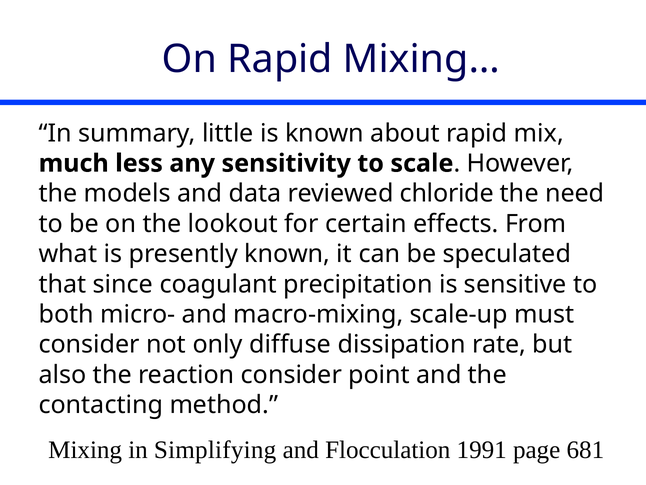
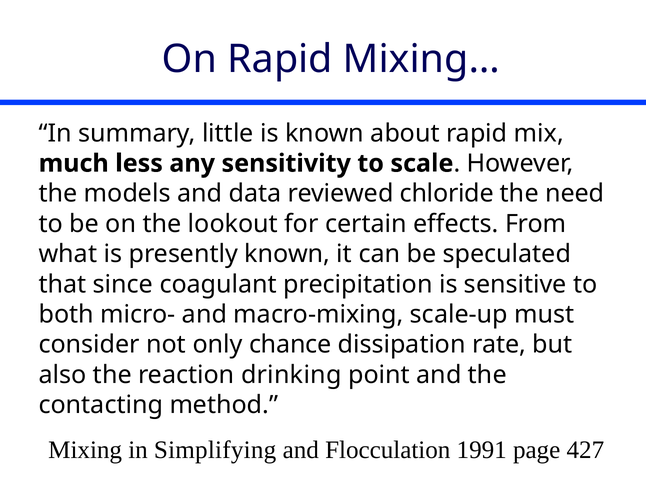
diffuse: diffuse -> chance
reaction consider: consider -> drinking
681: 681 -> 427
